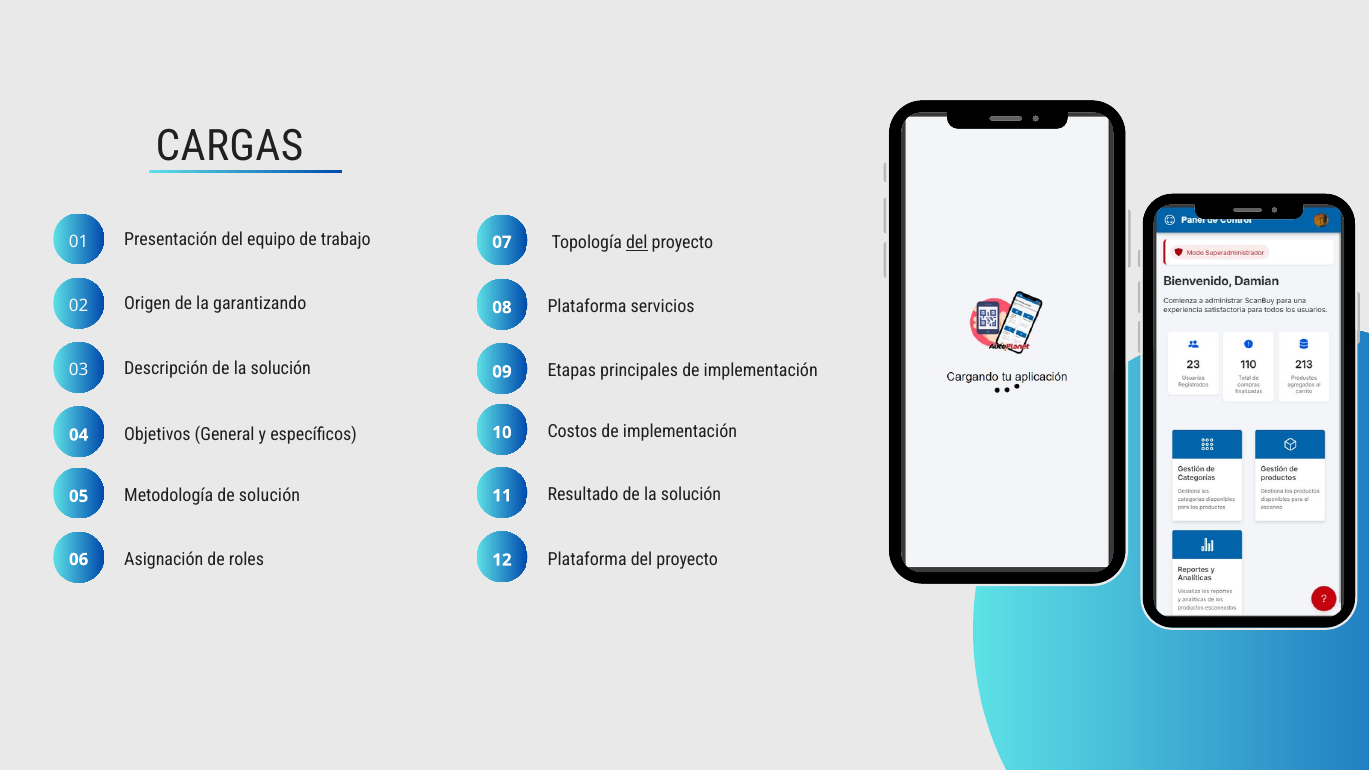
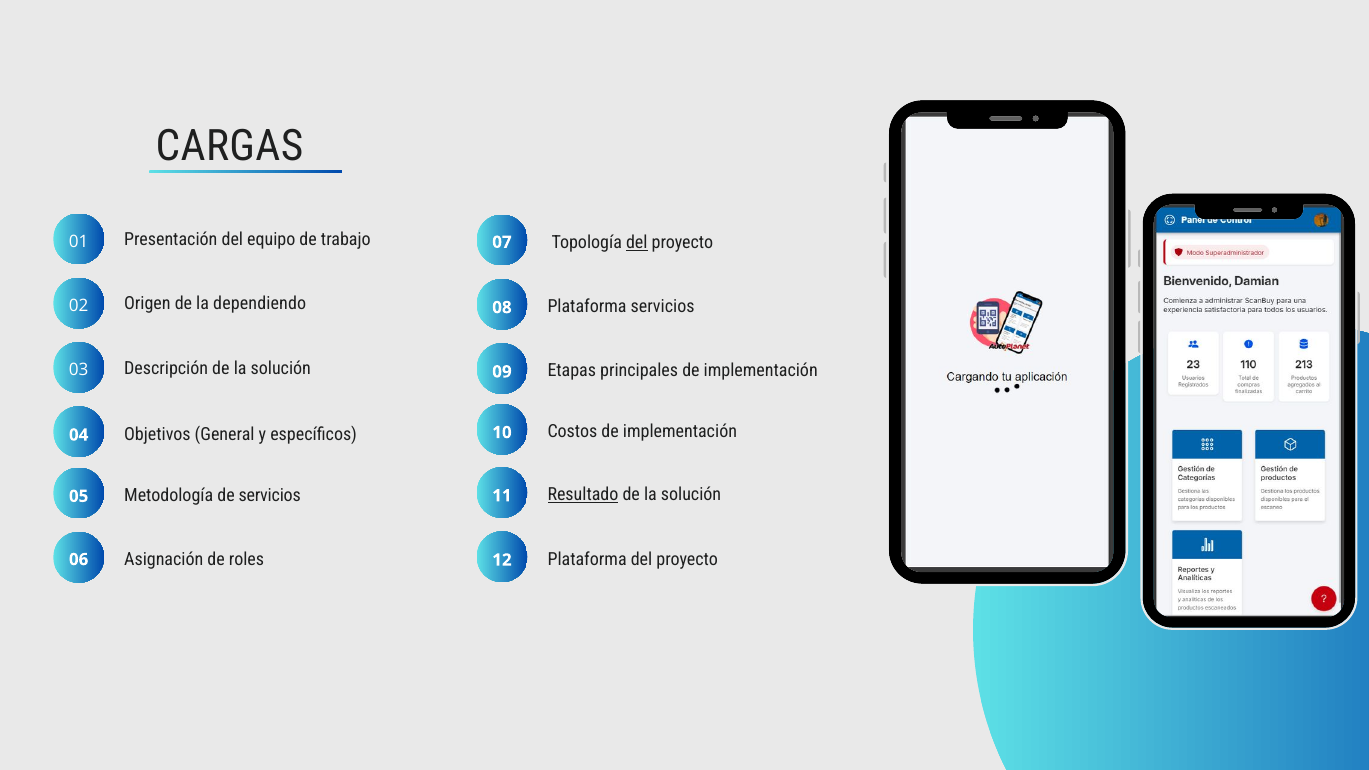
garantizando: garantizando -> dependiendo
Resultado underline: none -> present
de solución: solución -> servicios
